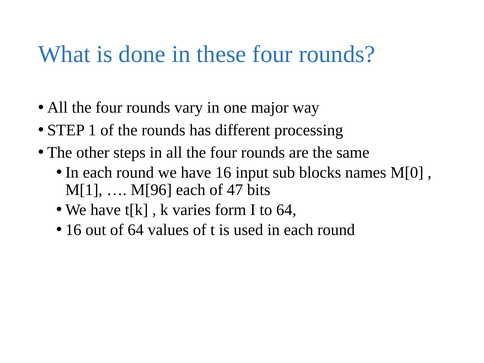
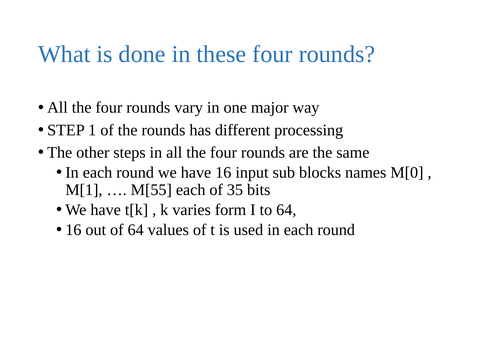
M[96: M[96 -> M[55
47: 47 -> 35
